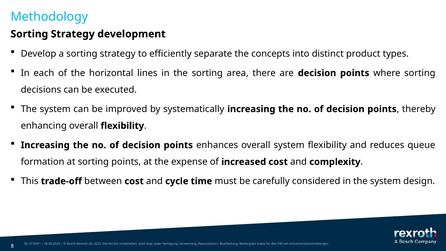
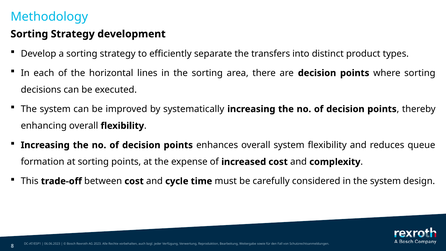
concepts: concepts -> transfers
